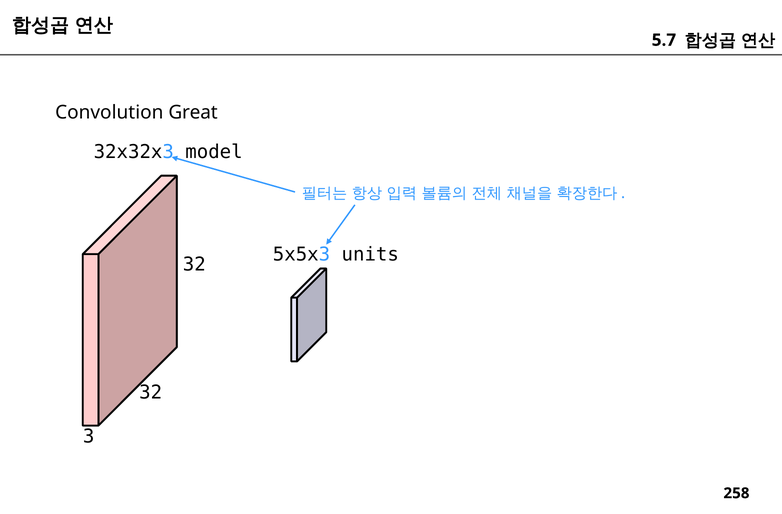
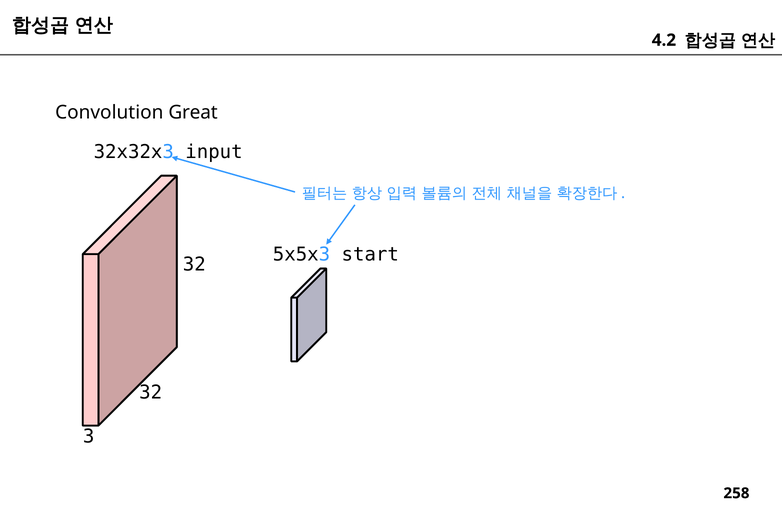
5.7: 5.7 -> 4.2
model: model -> input
units: units -> start
